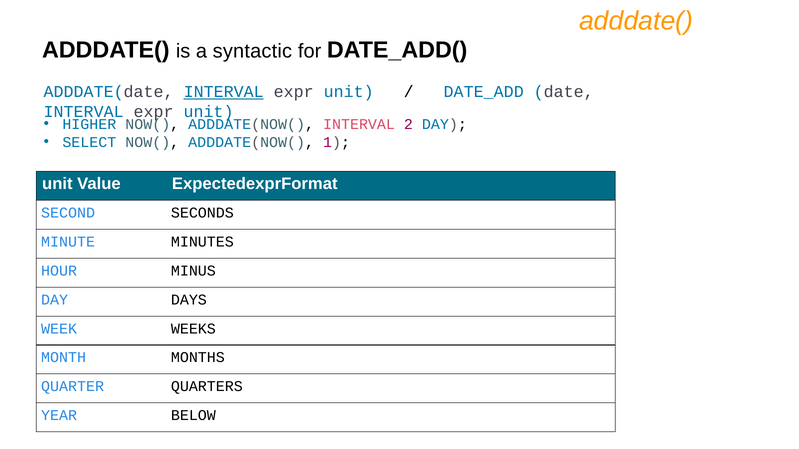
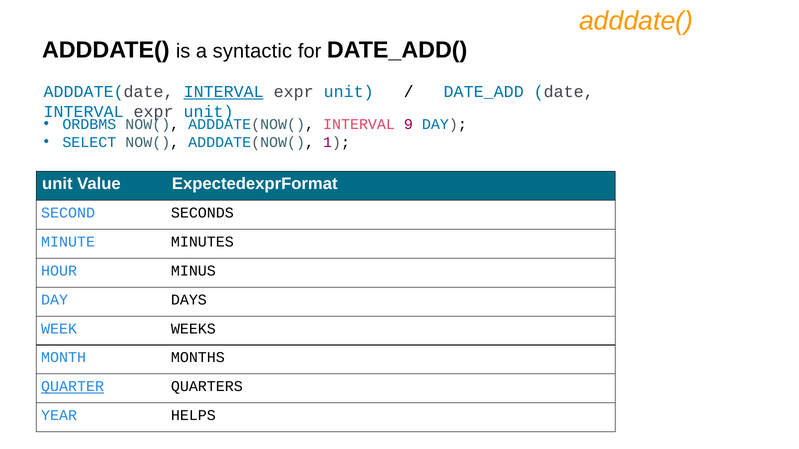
HIGHER: HIGHER -> ORDBMS
2: 2 -> 9
QUARTER underline: none -> present
BELOW: BELOW -> HELPS
